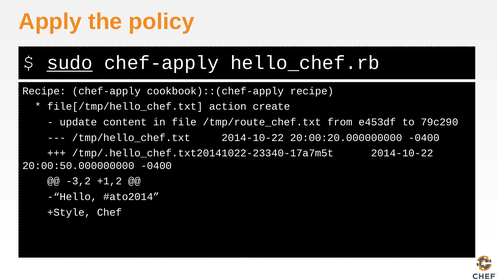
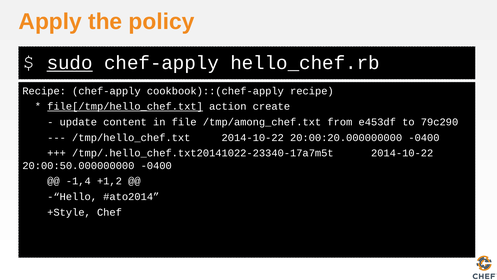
file[/tmp/hello_chef.txt underline: none -> present
/tmp/route_chef.txt: /tmp/route_chef.txt -> /tmp/among_chef.txt
-3,2: -3,2 -> -1,4
